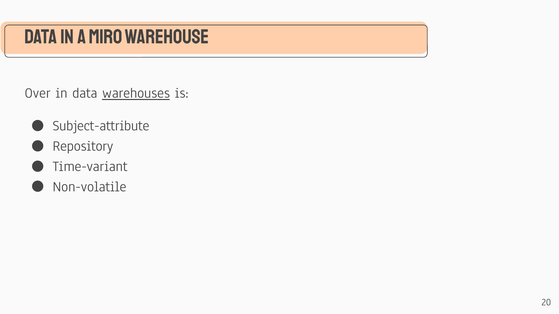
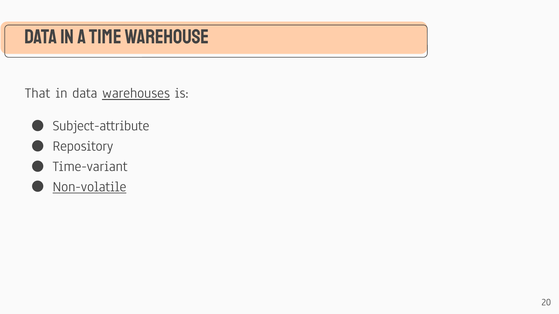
Miro: Miro -> Time
Over: Over -> That
Non-volatile underline: none -> present
